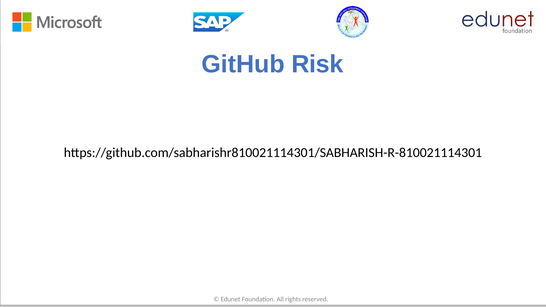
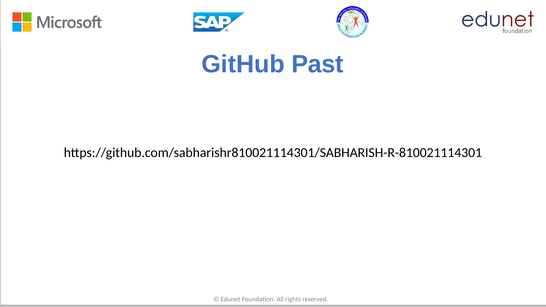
Risk: Risk -> Past
